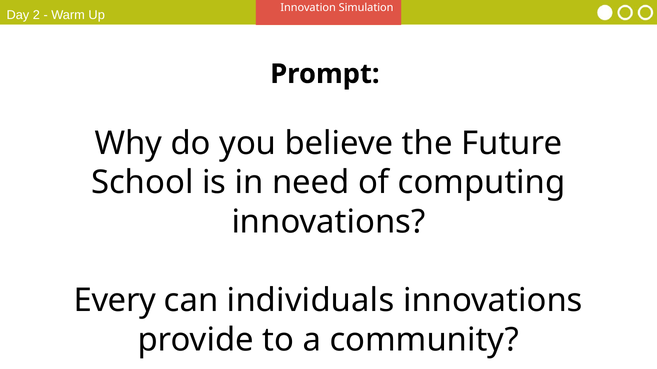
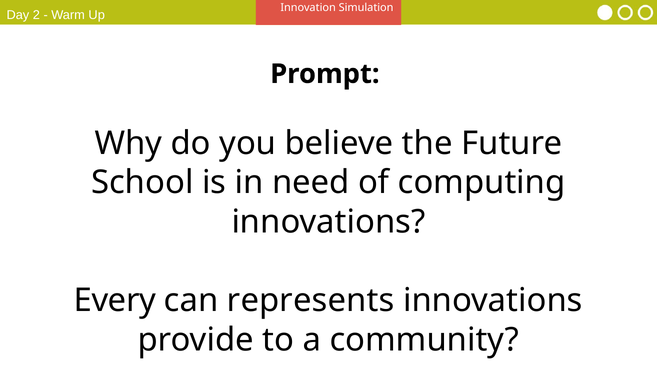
individuals: individuals -> represents
